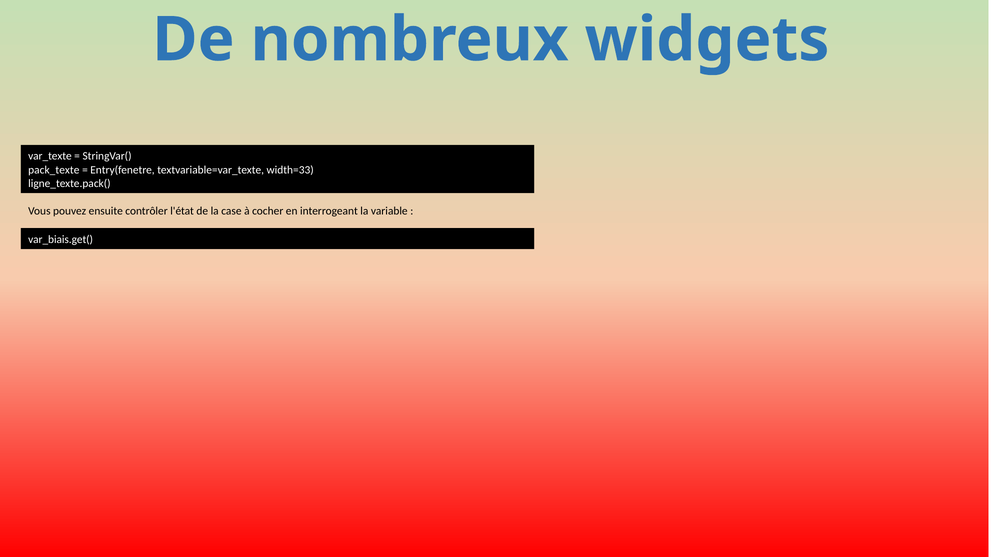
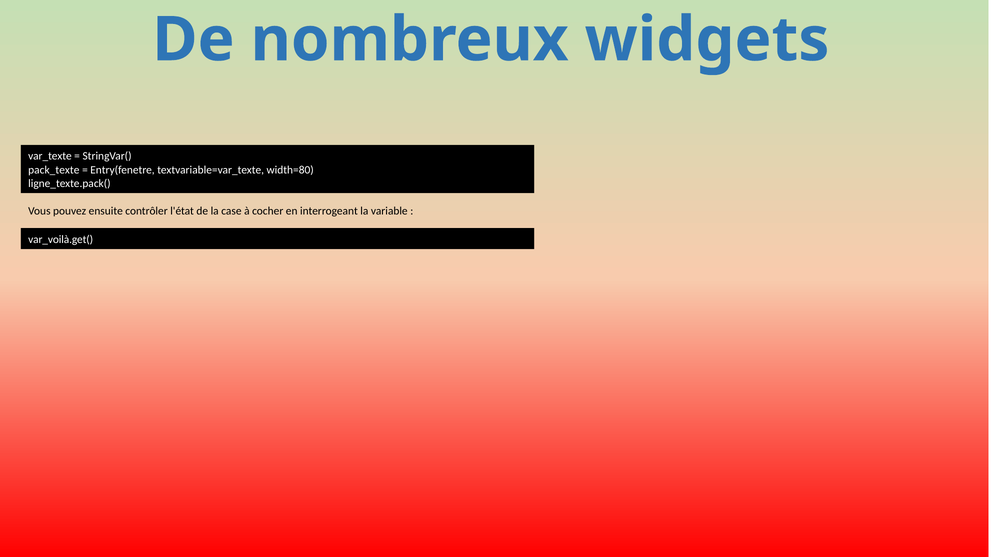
width=33: width=33 -> width=80
var_biais.get(: var_biais.get( -> var_voilà.get(
